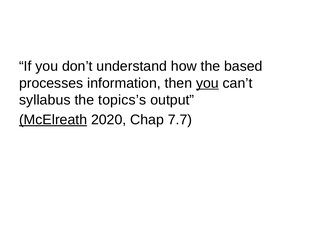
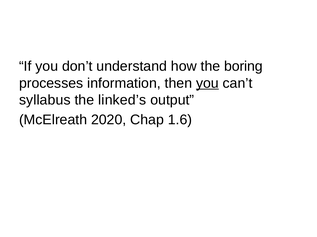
based: based -> boring
topics’s: topics’s -> linked’s
McElreath underline: present -> none
7.7: 7.7 -> 1.6
